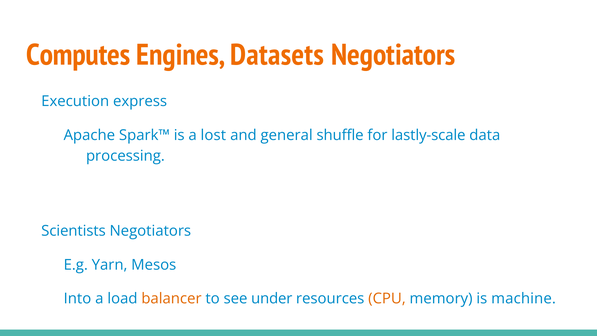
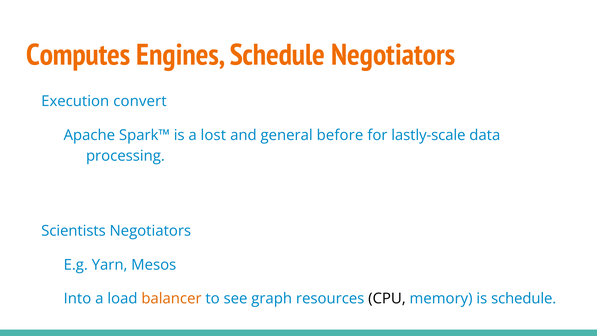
Engines Datasets: Datasets -> Schedule
express: express -> convert
shuffle: shuffle -> before
under: under -> graph
CPU colour: orange -> black
is machine: machine -> schedule
